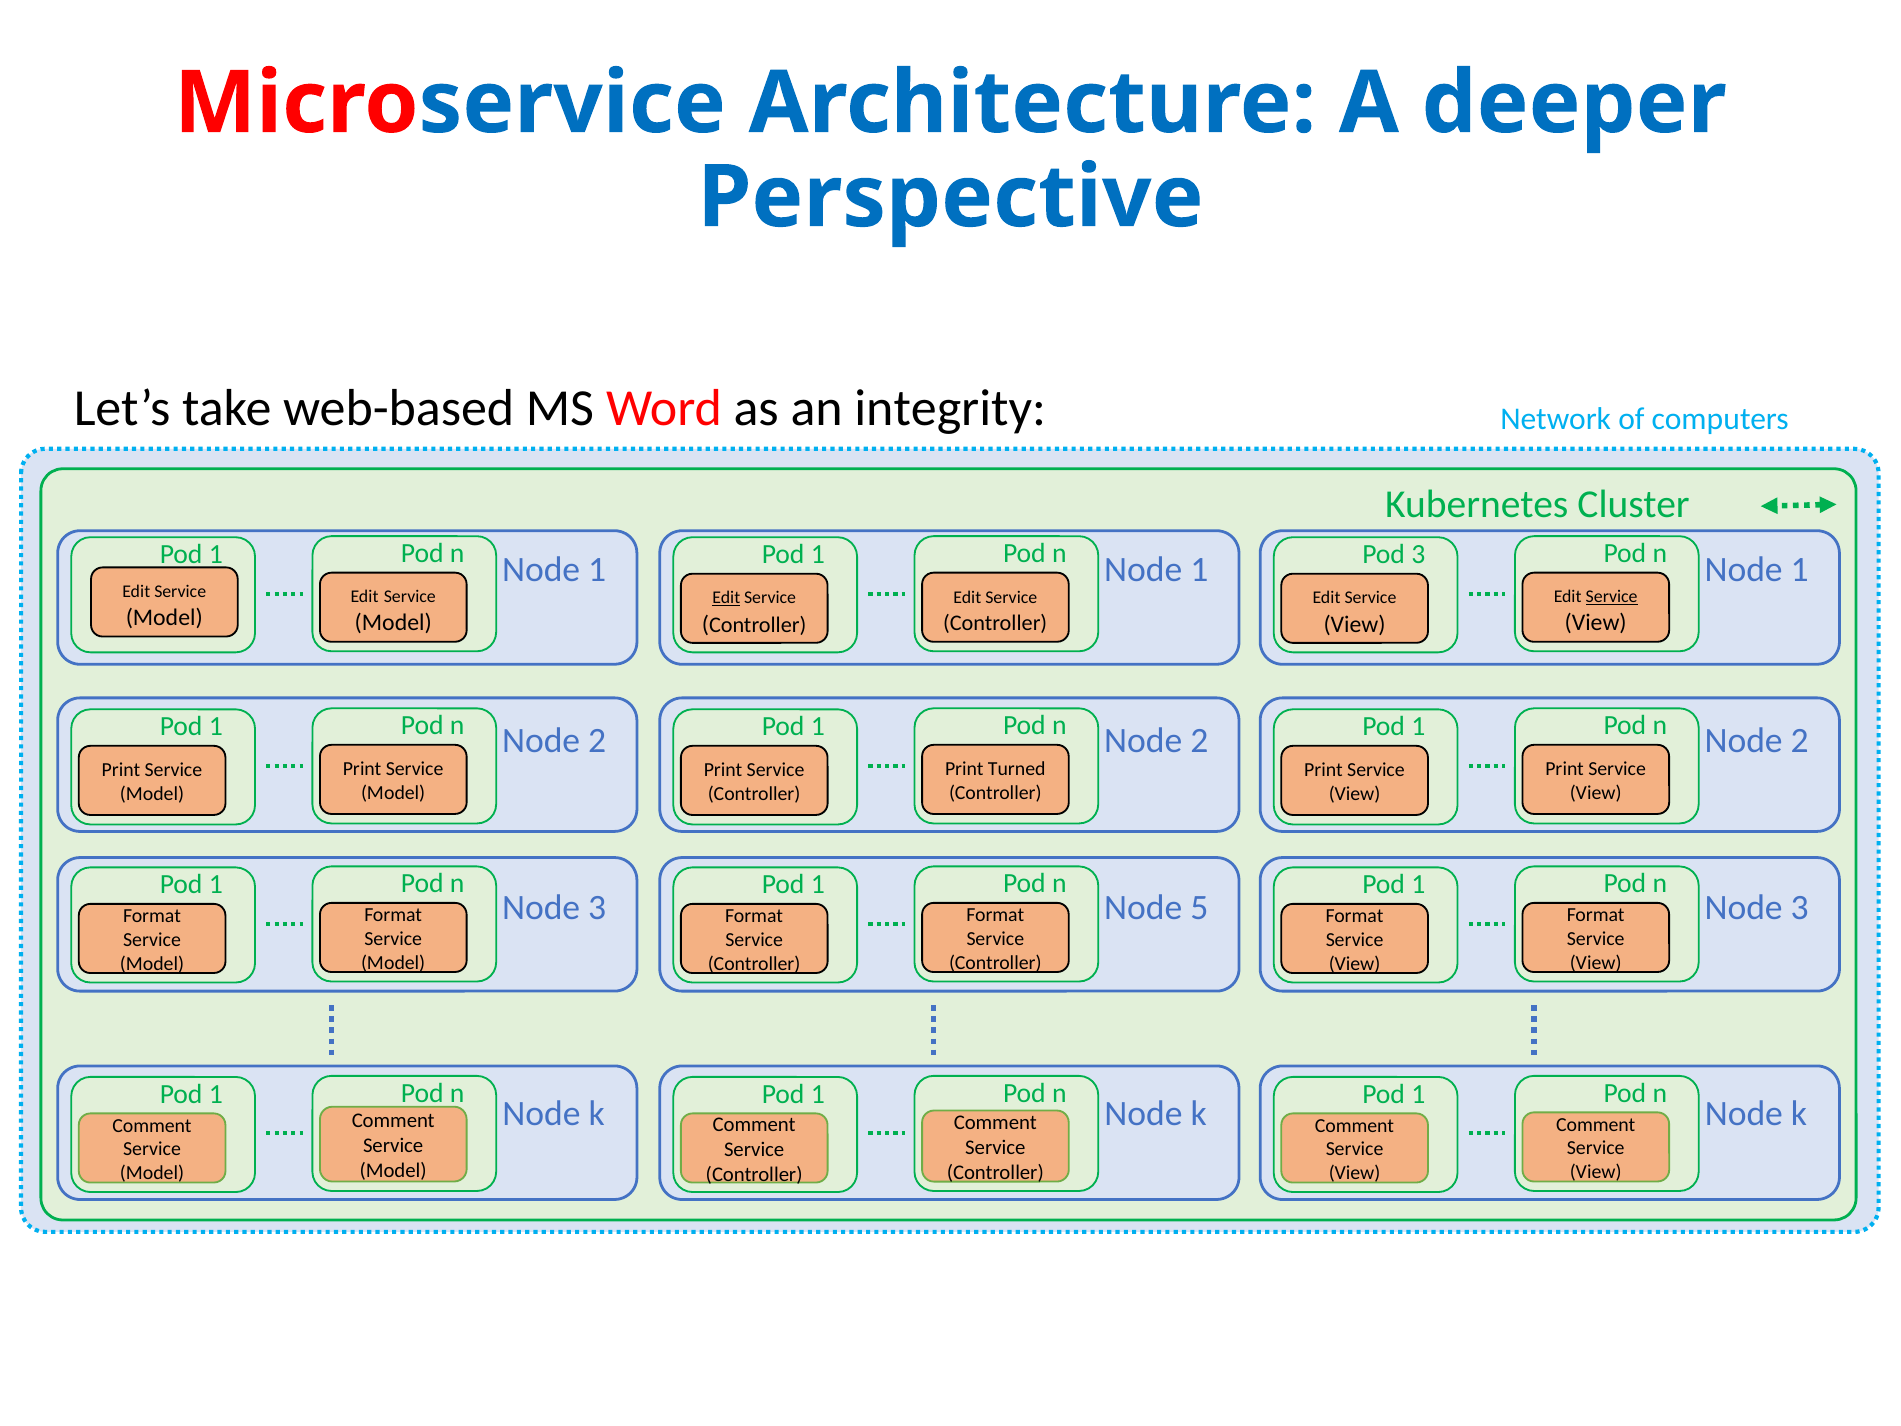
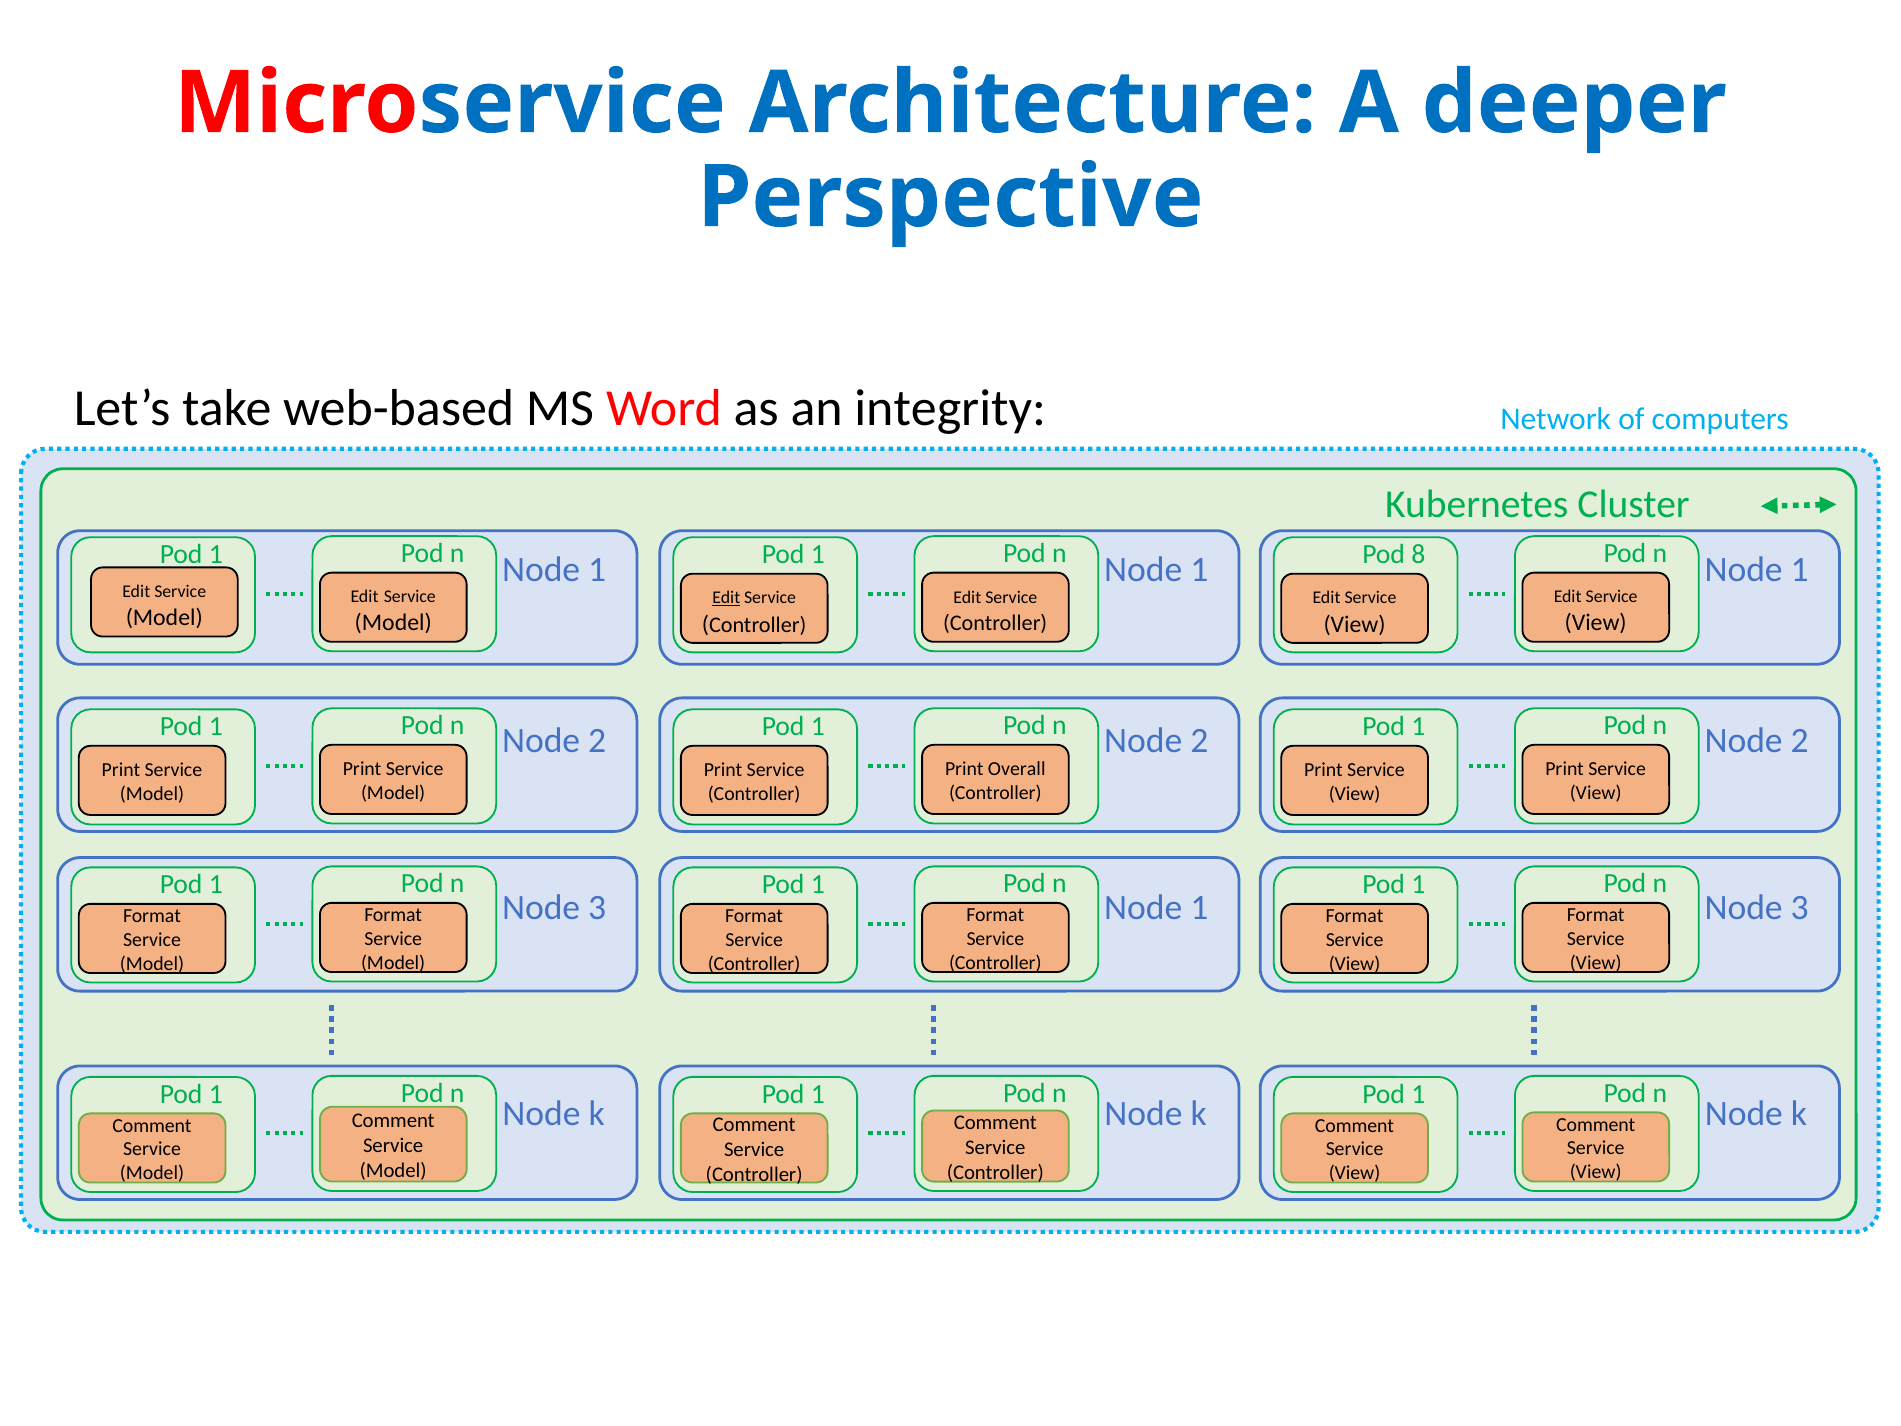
Pod 3: 3 -> 8
Service at (1612, 596) underline: present -> none
Turned: Turned -> Overall
5 at (1199, 908): 5 -> 1
